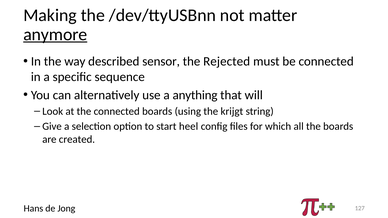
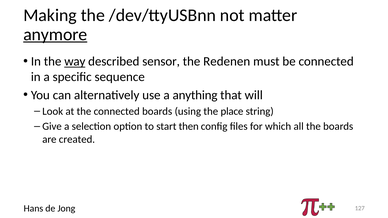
way underline: none -> present
Rejected: Rejected -> Redenen
krijgt: krijgt -> place
heel: heel -> then
